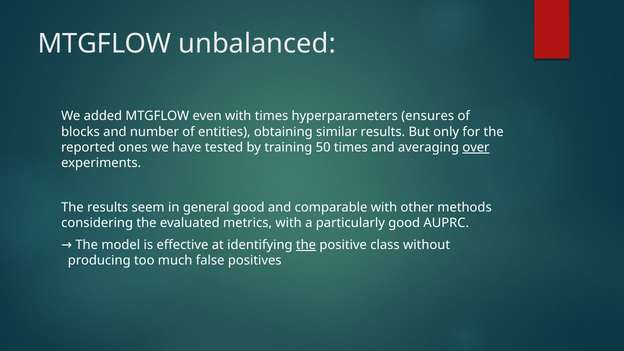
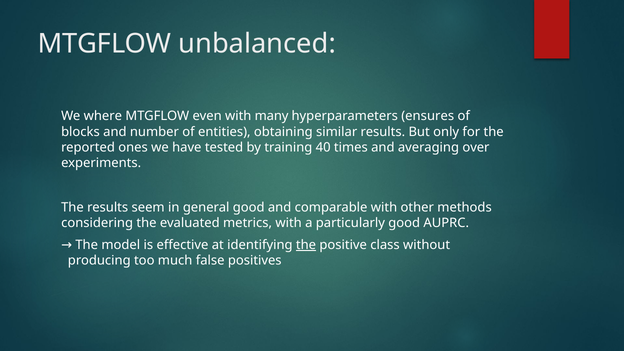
added: added -> where
with times: times -> many
50: 50 -> 40
over underline: present -> none
